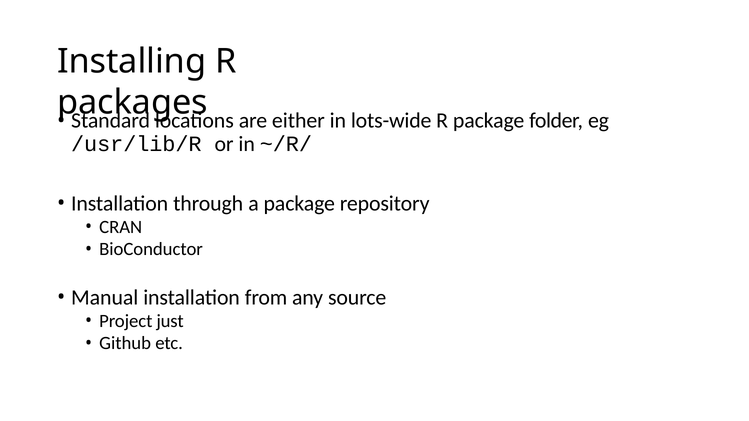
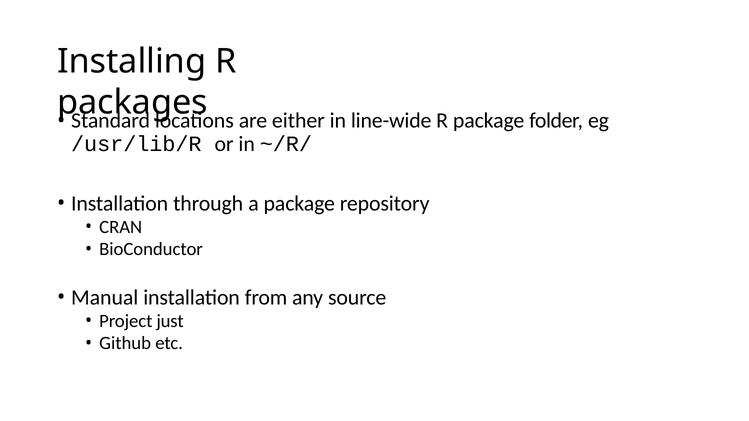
lots-wide: lots-wide -> line-wide
